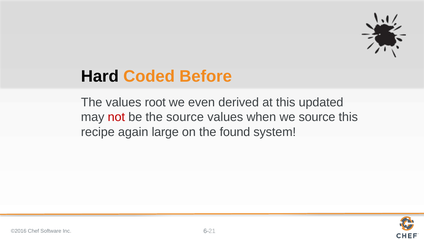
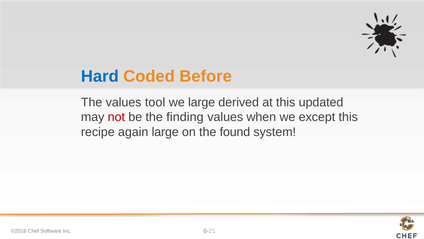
Hard colour: black -> blue
root: root -> tool
we even: even -> large
the source: source -> finding
we source: source -> except
